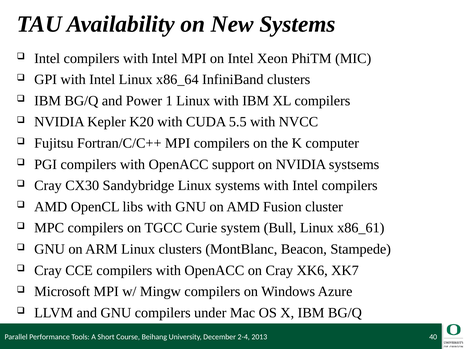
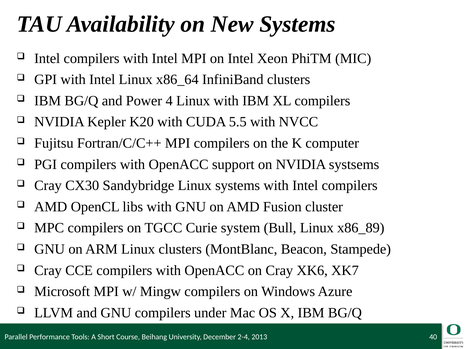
1: 1 -> 4
x86_61: x86_61 -> x86_89
